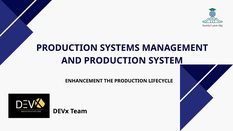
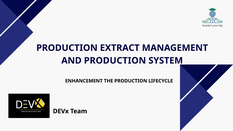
SYSTEMS: SYSTEMS -> EXTRACT
